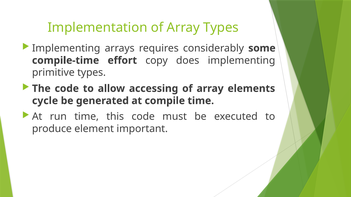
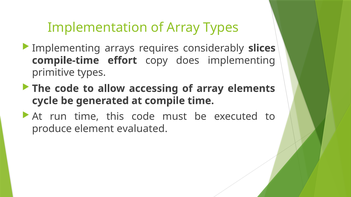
some: some -> slices
important: important -> evaluated
